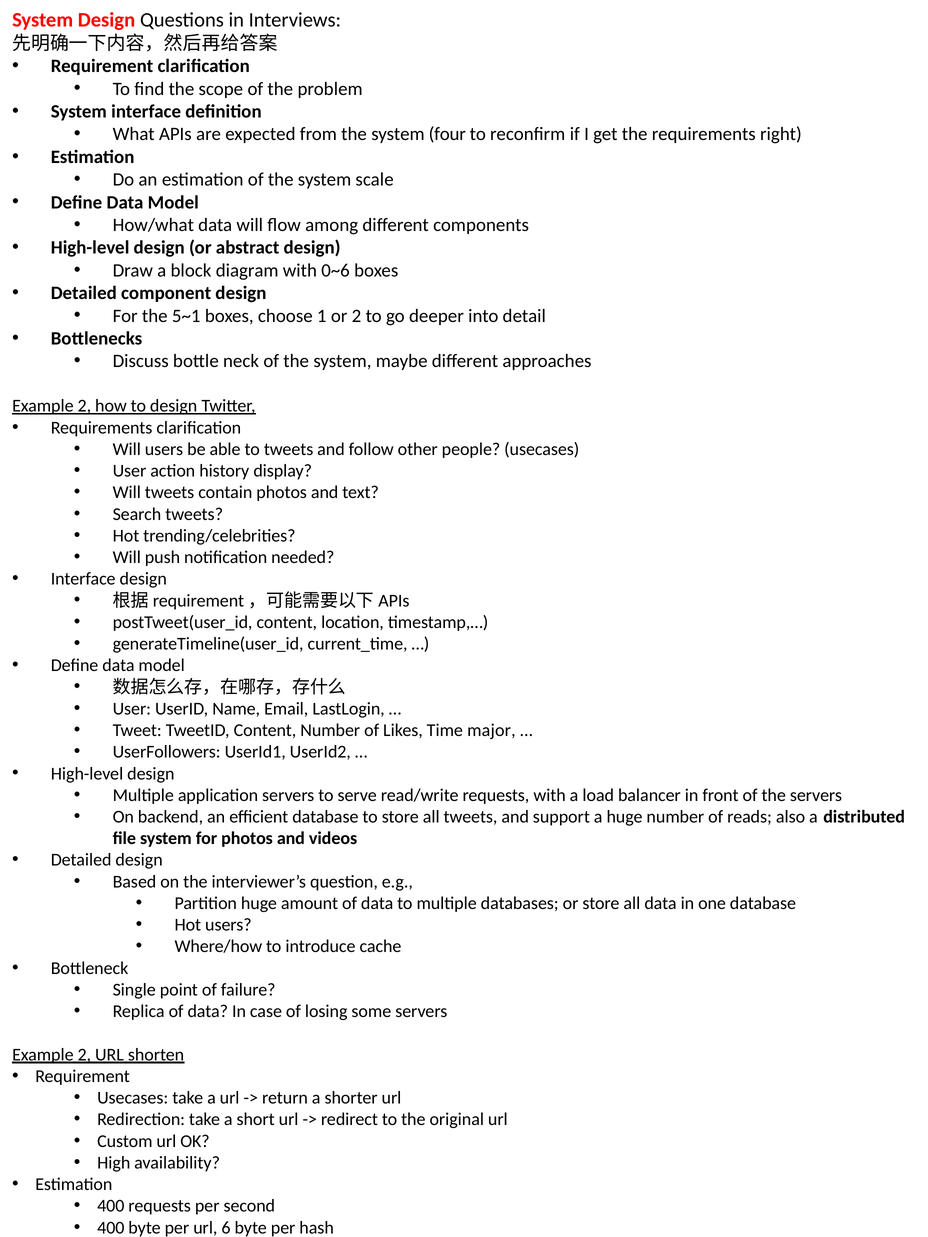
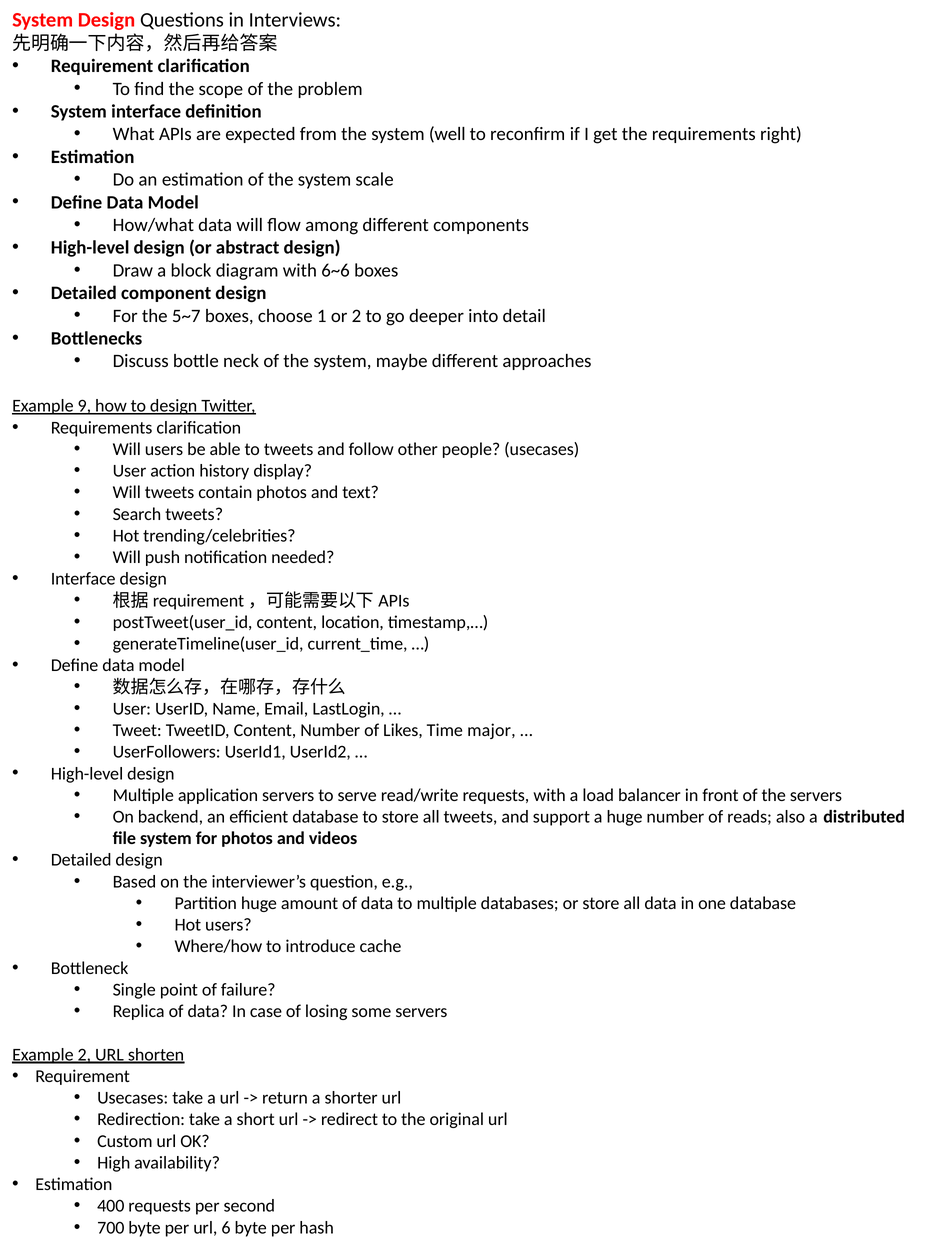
four: four -> well
0~6: 0~6 -> 6~6
5~1: 5~1 -> 5~7
2 at (84, 406): 2 -> 9
400 at (111, 1228): 400 -> 700
